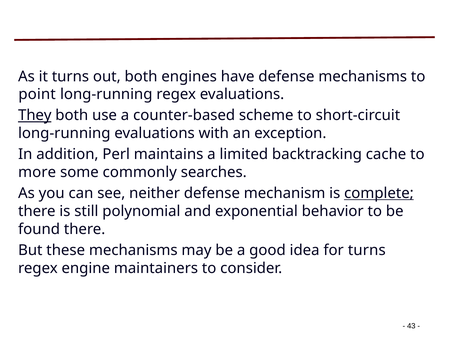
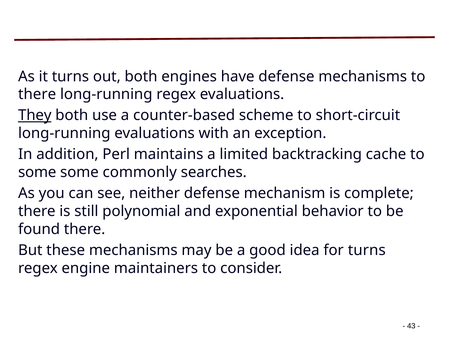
point at (37, 94): point -> there
more at (37, 172): more -> some
complete underline: present -> none
